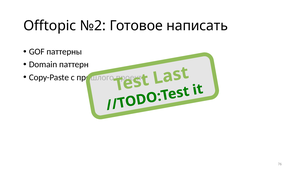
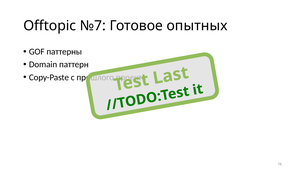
№2: №2 -> №7
написать: написать -> опытных
